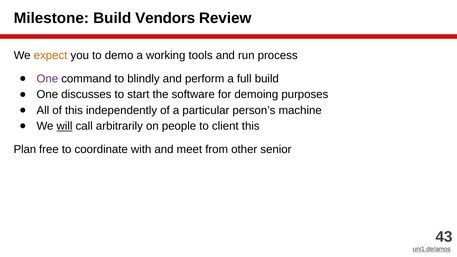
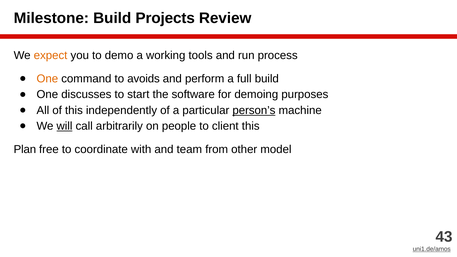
Vendors: Vendors -> Projects
One at (47, 79) colour: purple -> orange
blindly: blindly -> avoids
person’s underline: none -> present
meet: meet -> team
senior: senior -> model
